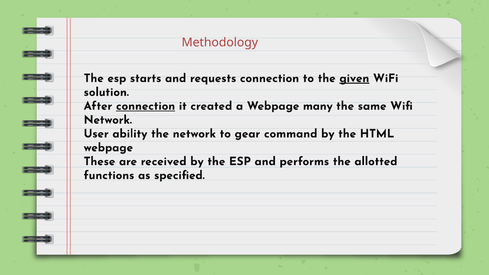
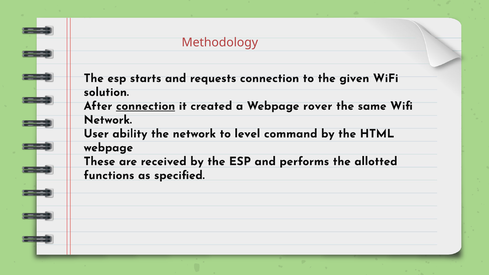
given underline: present -> none
many: many -> rover
gear: gear -> level
